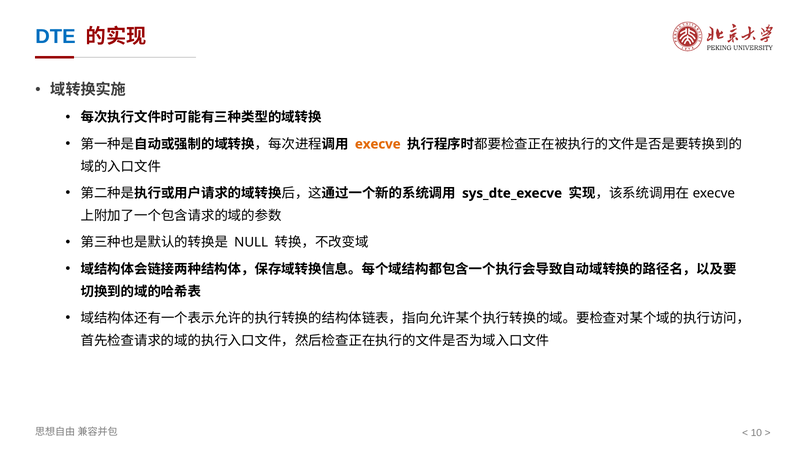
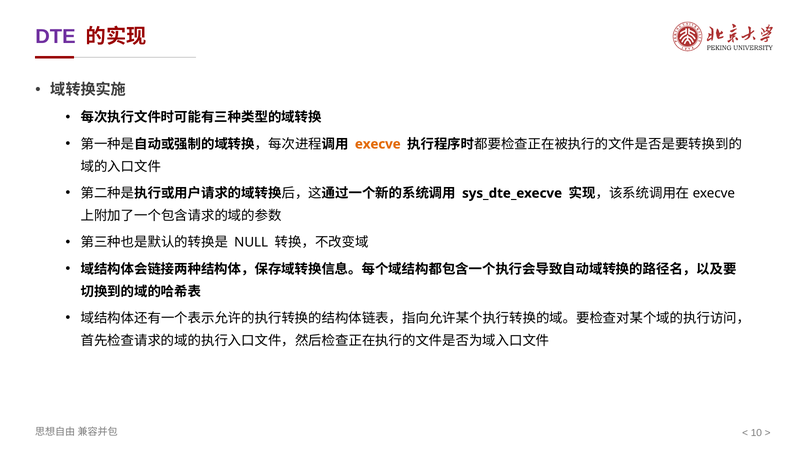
DTE colour: blue -> purple
